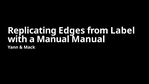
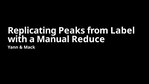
Edges: Edges -> Peaks
Manual Manual: Manual -> Reduce
